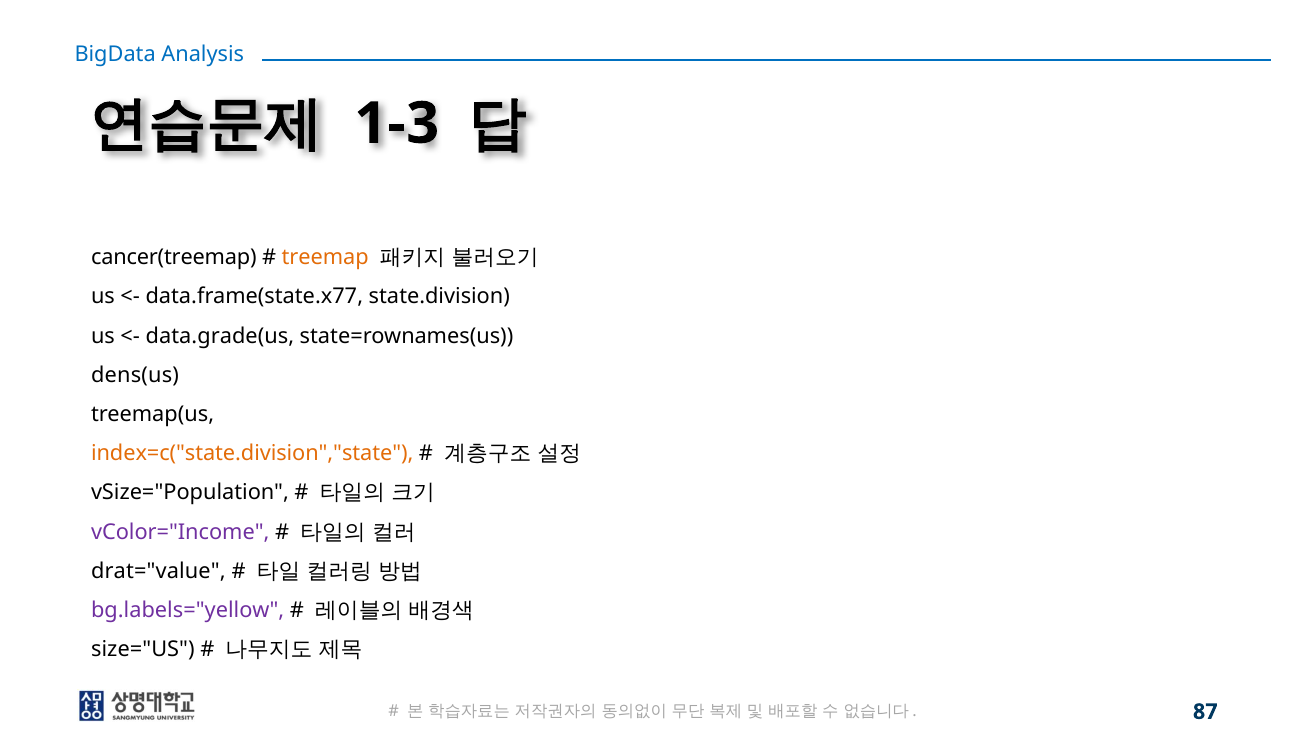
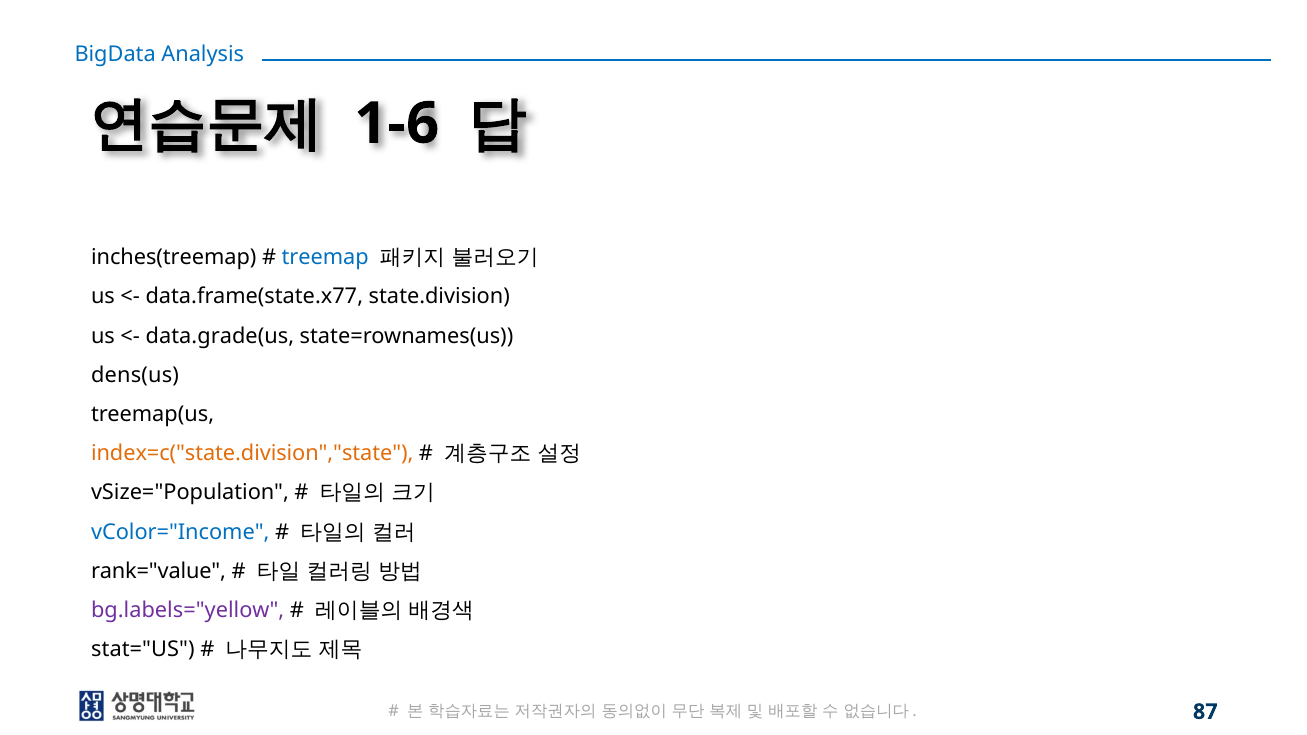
1-3: 1-3 -> 1-6
cancer(treemap: cancer(treemap -> inches(treemap
treemap colour: orange -> blue
vColor="Income colour: purple -> blue
drat="value: drat="value -> rank="value
size="US: size="US -> stat="US
